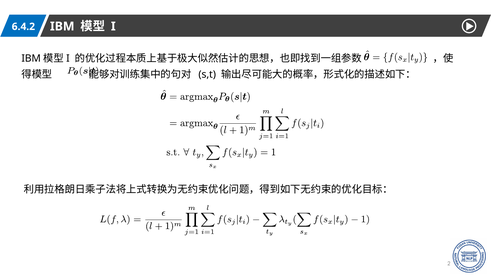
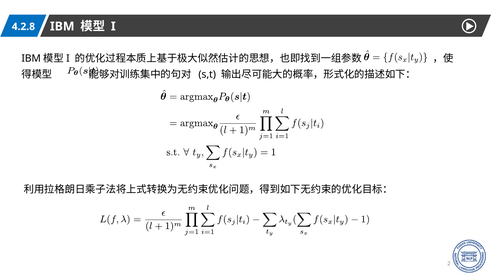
6.4.2: 6.4.2 -> 4.2.8
